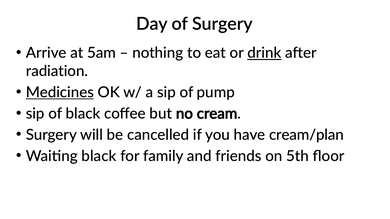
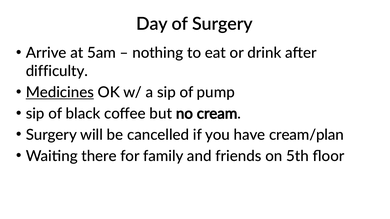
drink underline: present -> none
radiation: radiation -> difficulty
Waiting black: black -> there
